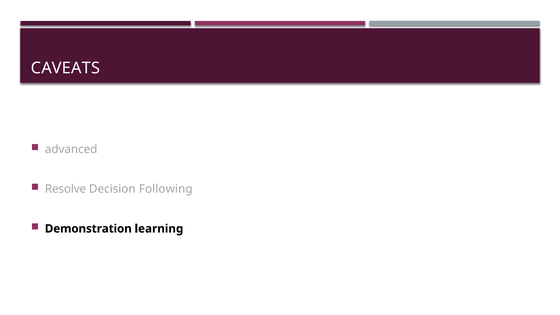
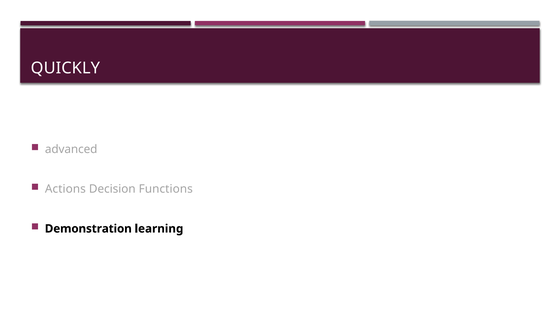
CAVEATS: CAVEATS -> QUICKLY
Resolve: Resolve -> Actions
Following: Following -> Functions
